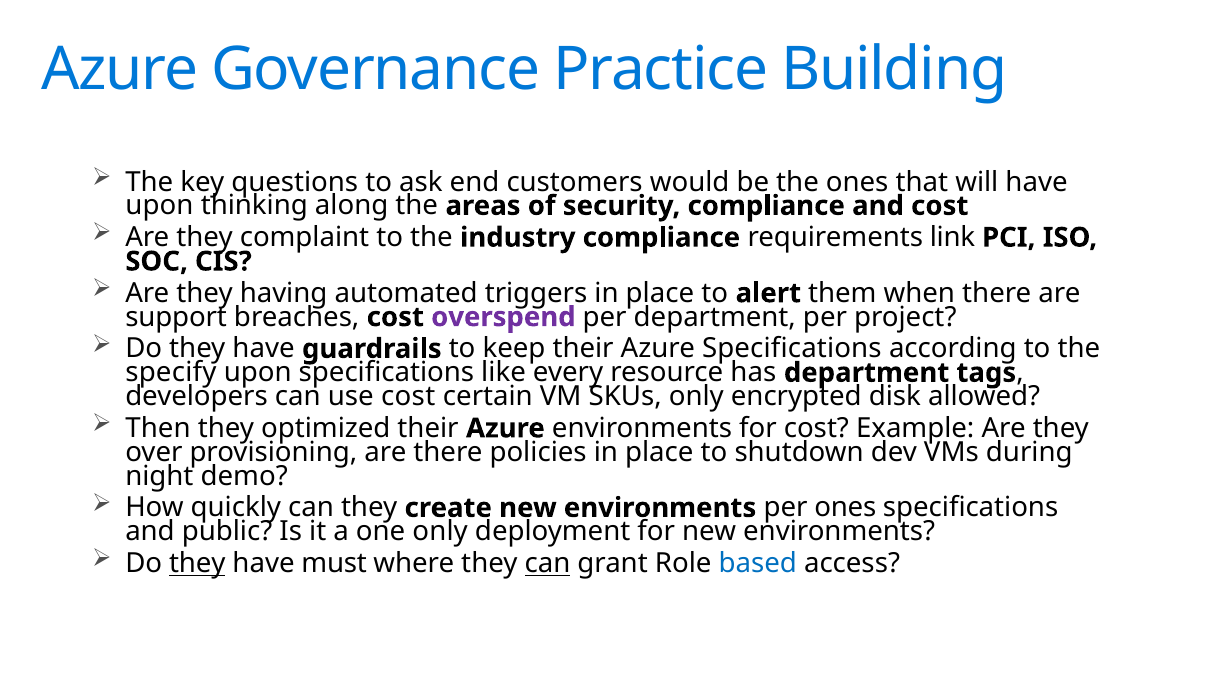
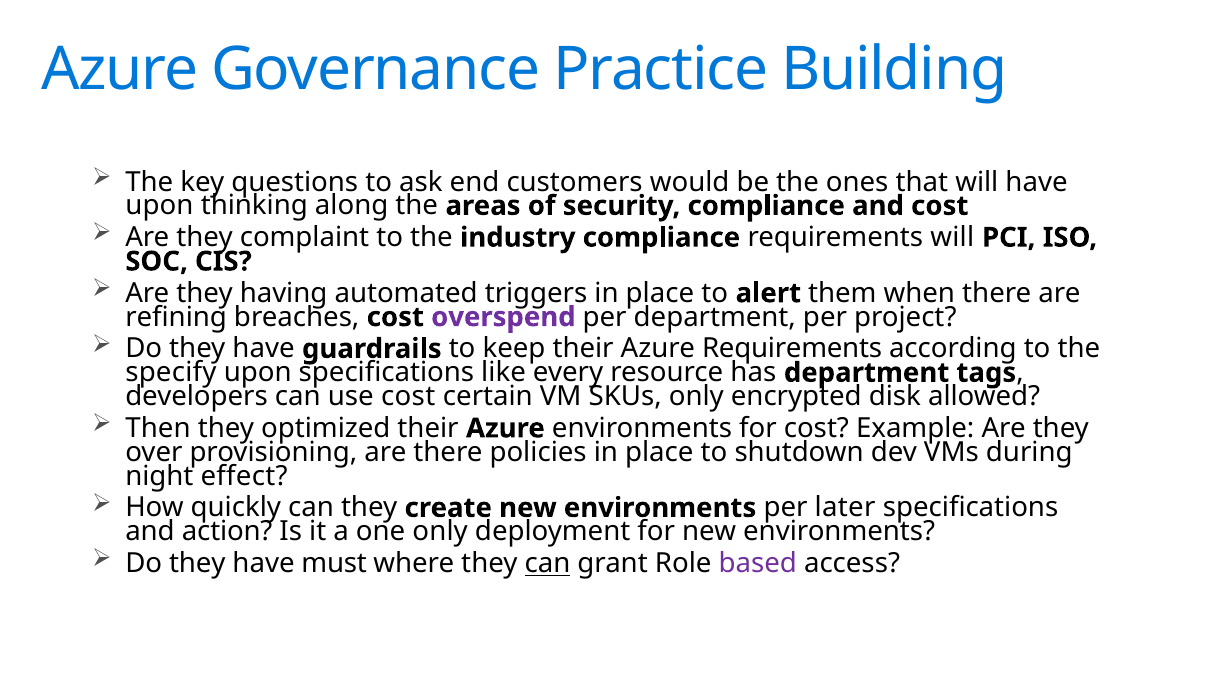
requirements link: link -> will
support: support -> refining
Azure Specifications: Specifications -> Requirements
demo: demo -> effect
per ones: ones -> later
public: public -> action
they at (197, 563) underline: present -> none
based colour: blue -> purple
